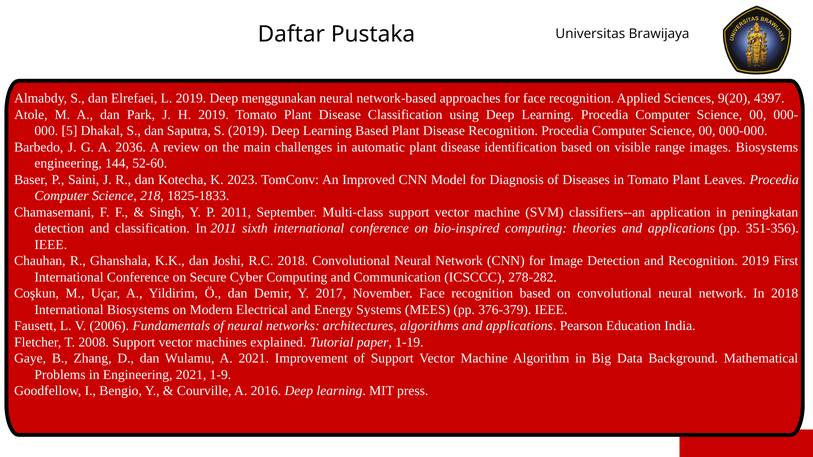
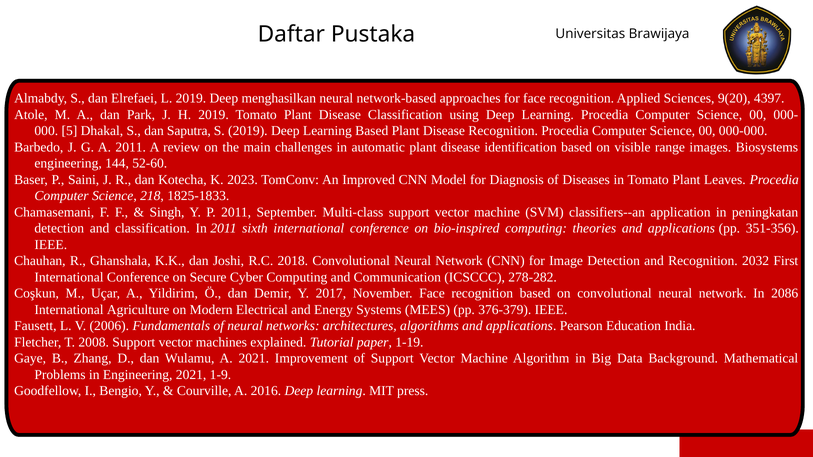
menggunakan: menggunakan -> menghasilkan
A 2036: 2036 -> 2011
Recognition 2019: 2019 -> 2032
In 2018: 2018 -> 2086
International Biosystems: Biosystems -> Agriculture
